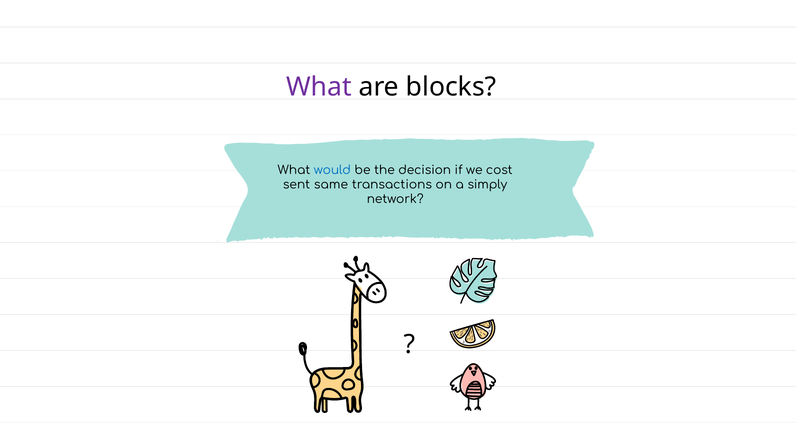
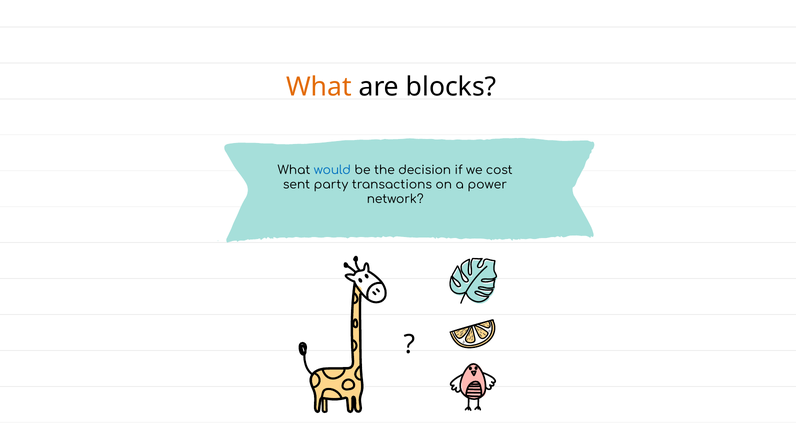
What at (319, 87) colour: purple -> orange
same: same -> party
simply: simply -> power
